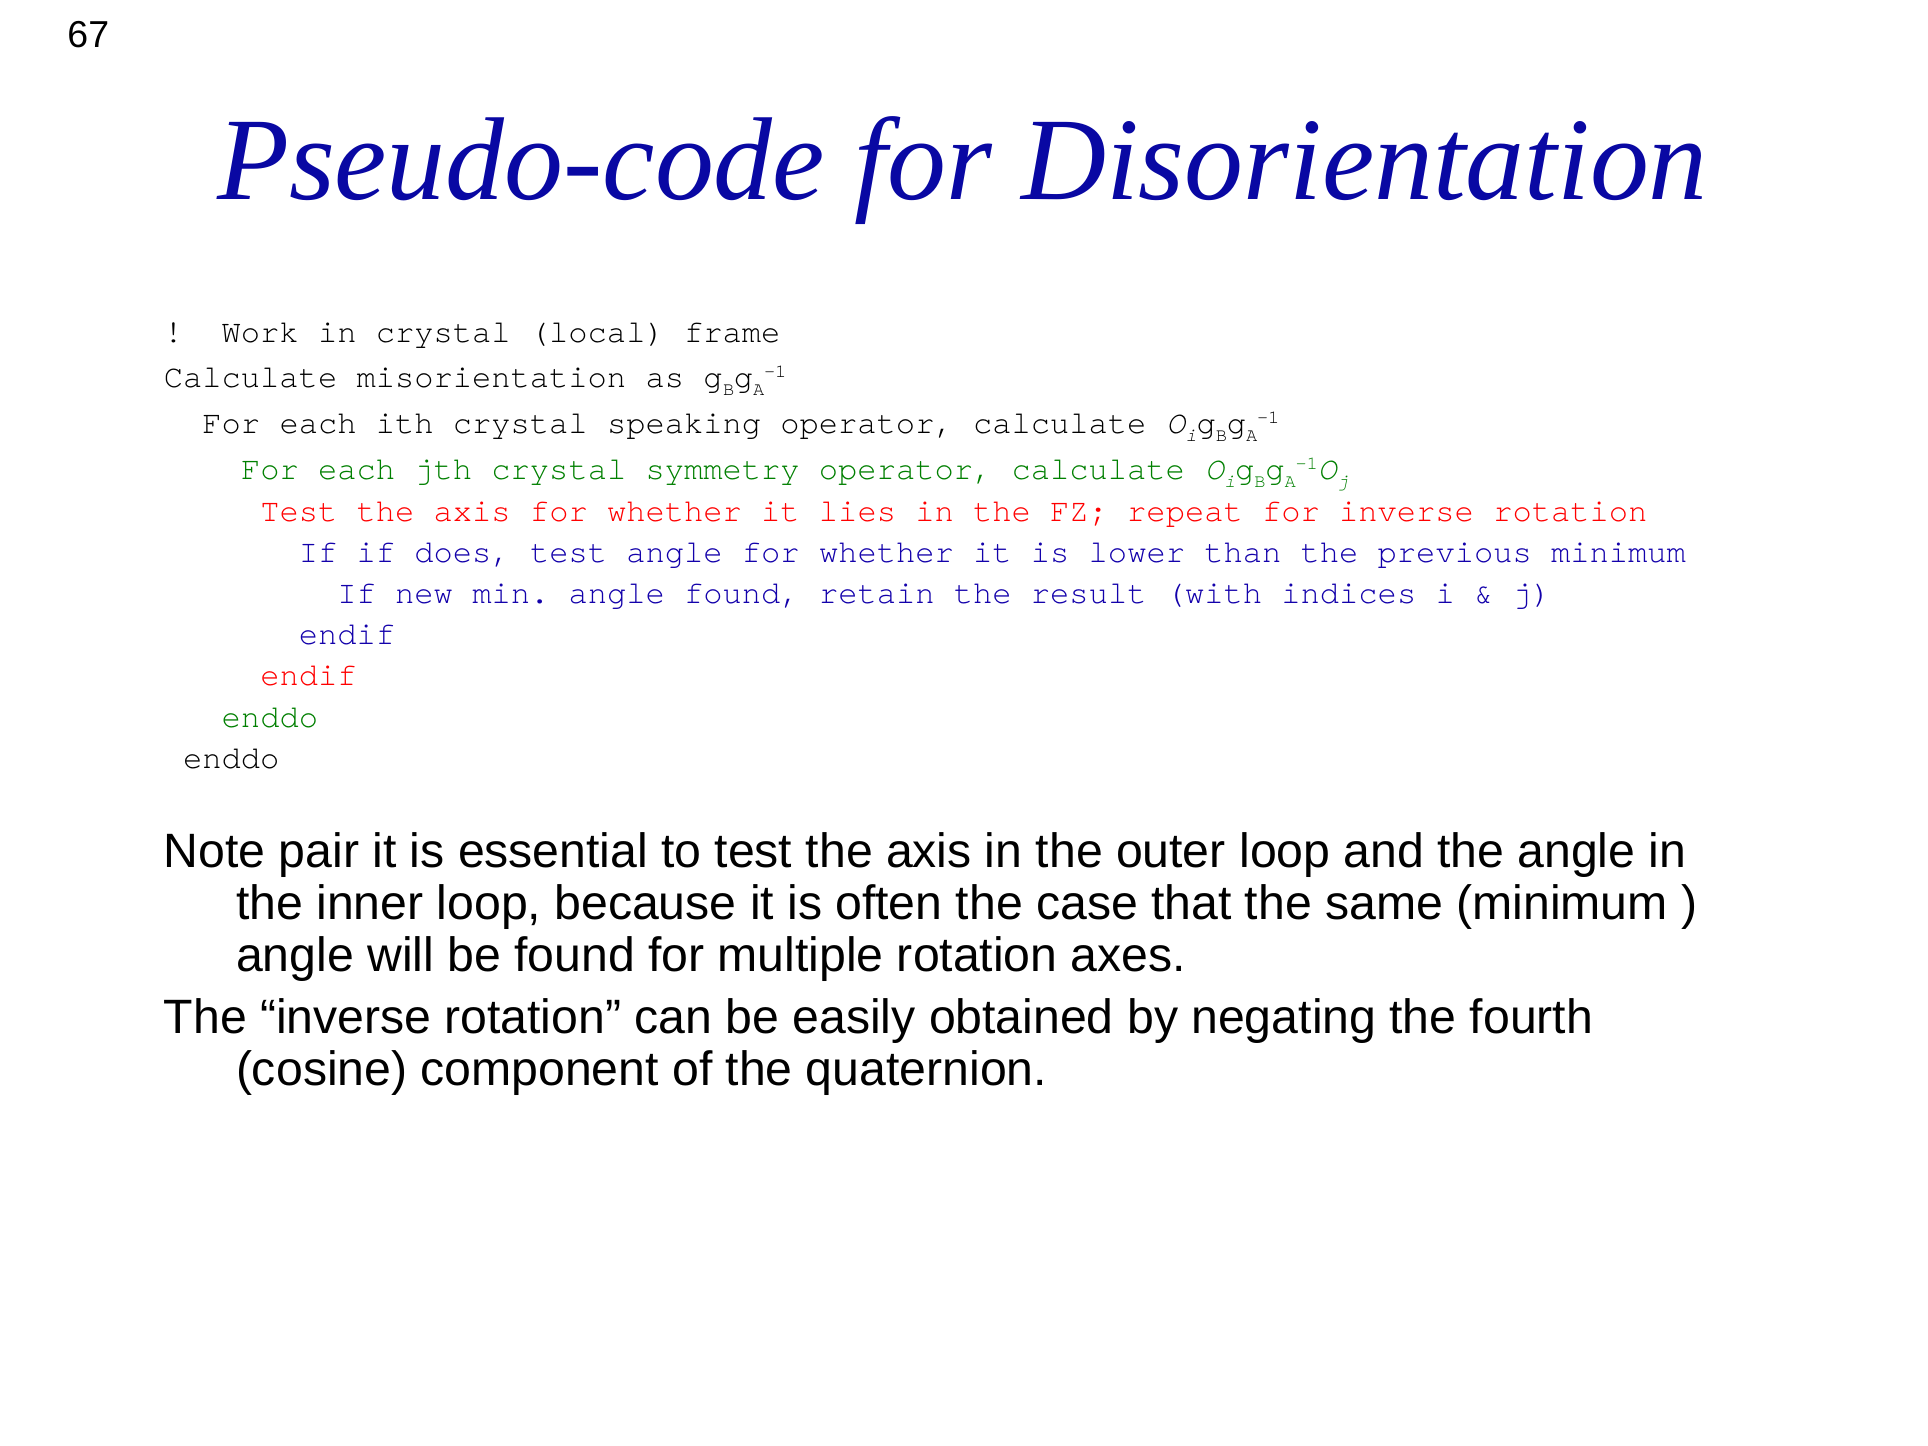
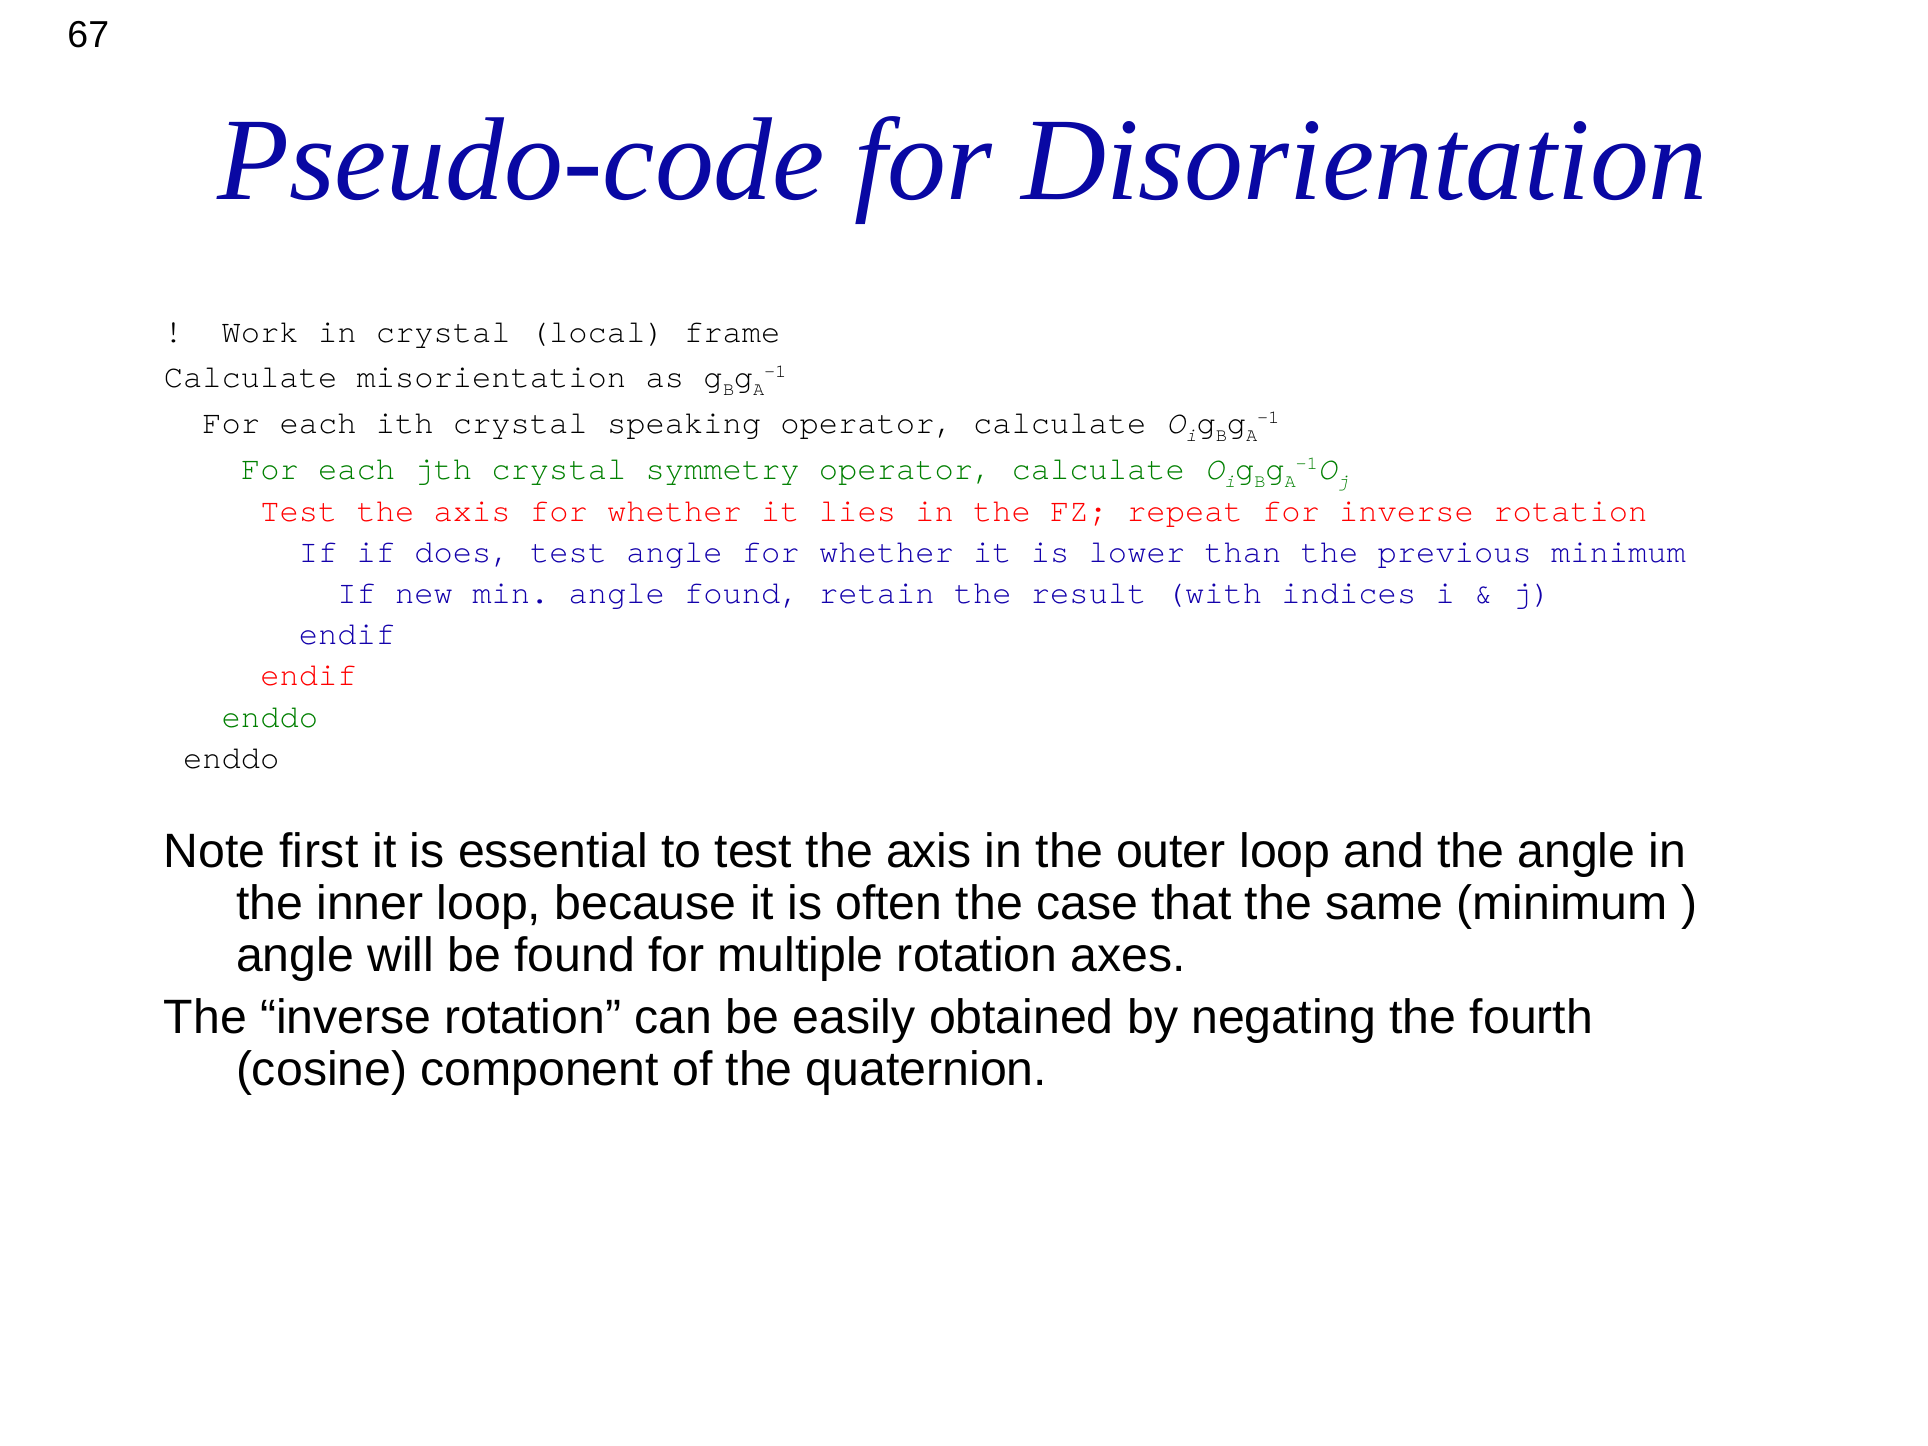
pair: pair -> first
